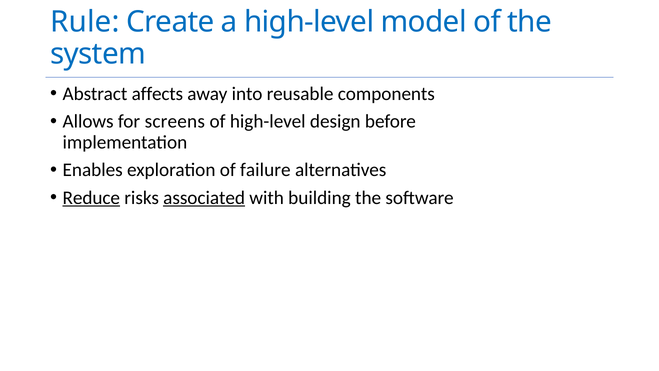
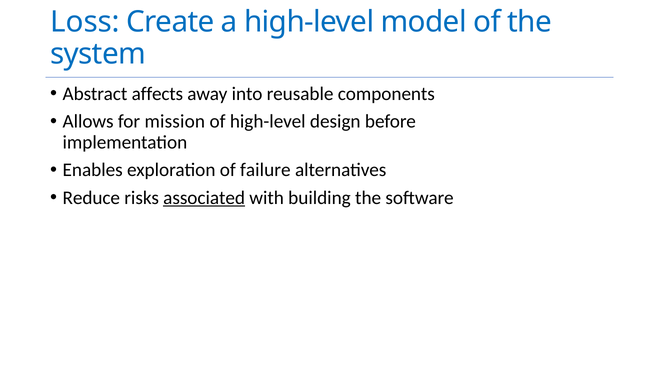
Rule: Rule -> Loss
screens: screens -> mission
Reduce underline: present -> none
